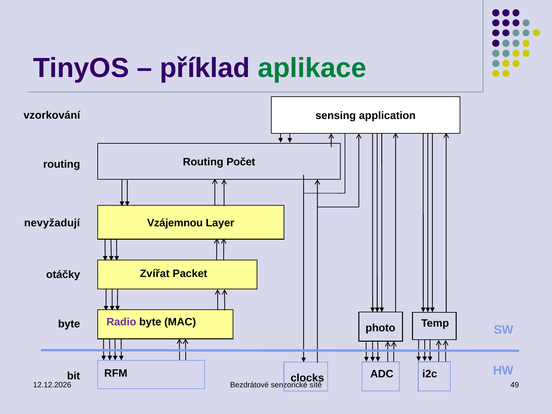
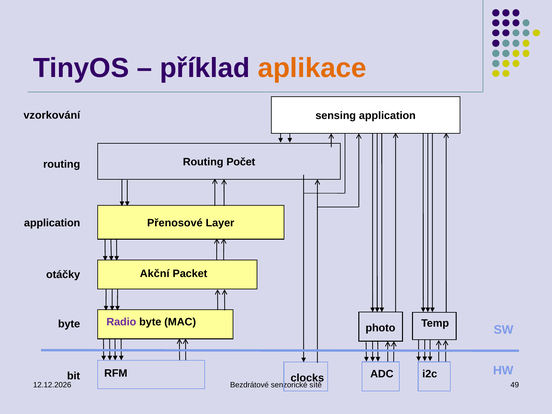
aplikace colour: green -> orange
nevyžadují at (52, 223): nevyžadují -> application
Vzájemnou: Vzájemnou -> Přenosové
Zvířat: Zvířat -> Akční
